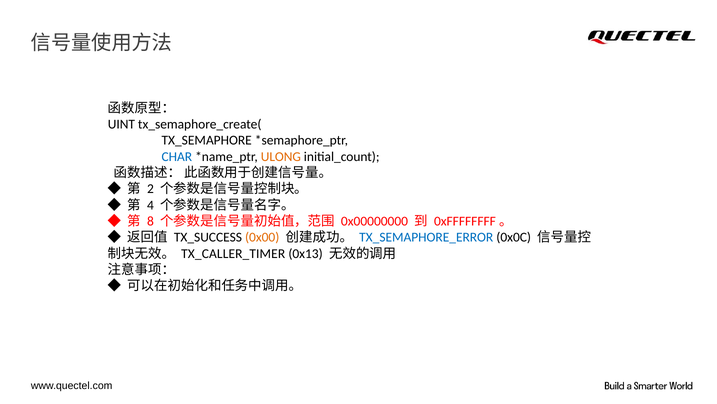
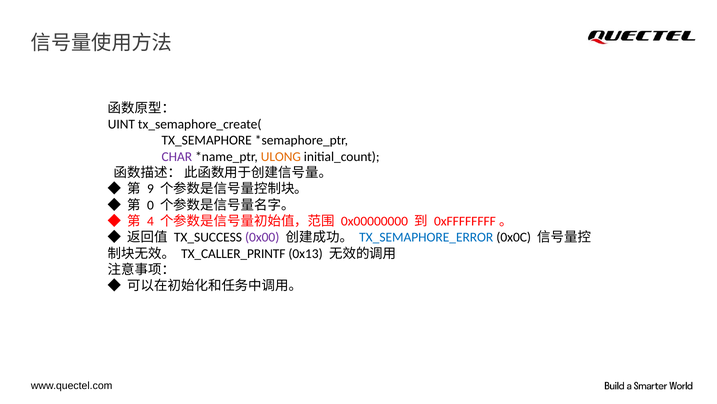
CHAR colour: blue -> purple
2: 2 -> 9
4: 4 -> 0
8: 8 -> 4
0x00 colour: orange -> purple
TX_CALLER_TIMER: TX_CALLER_TIMER -> TX_CALLER_PRINTF
